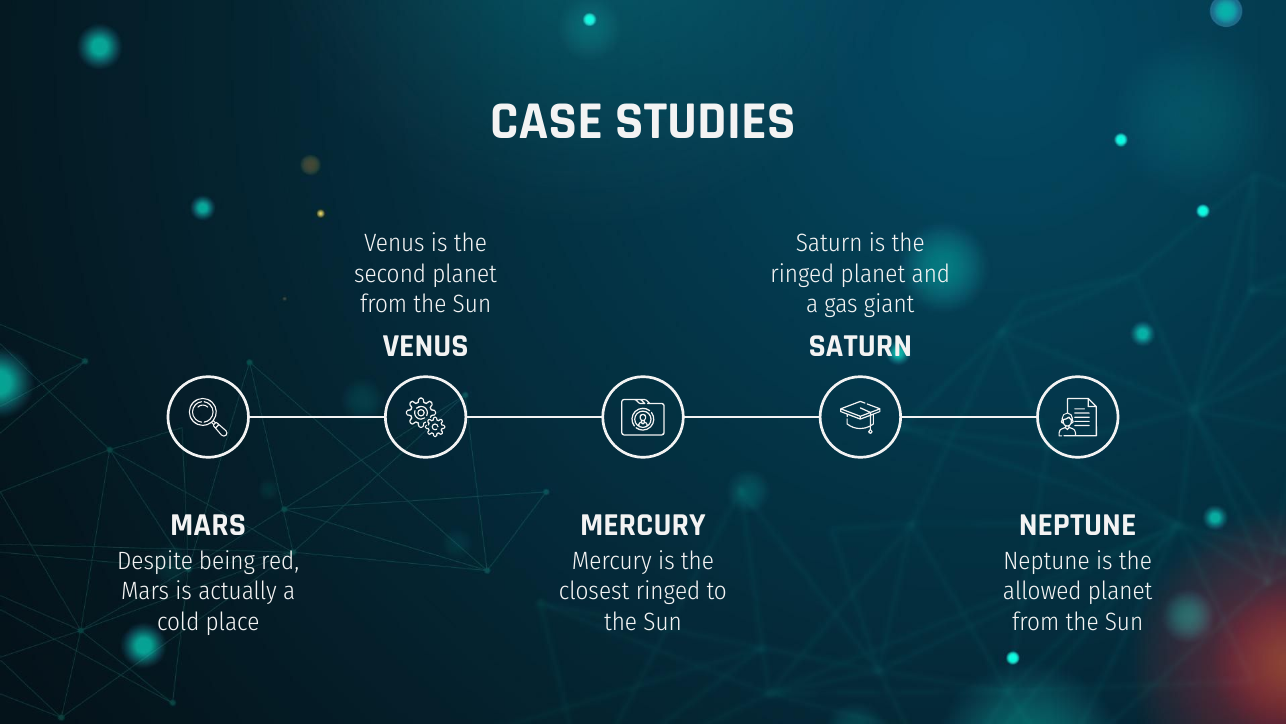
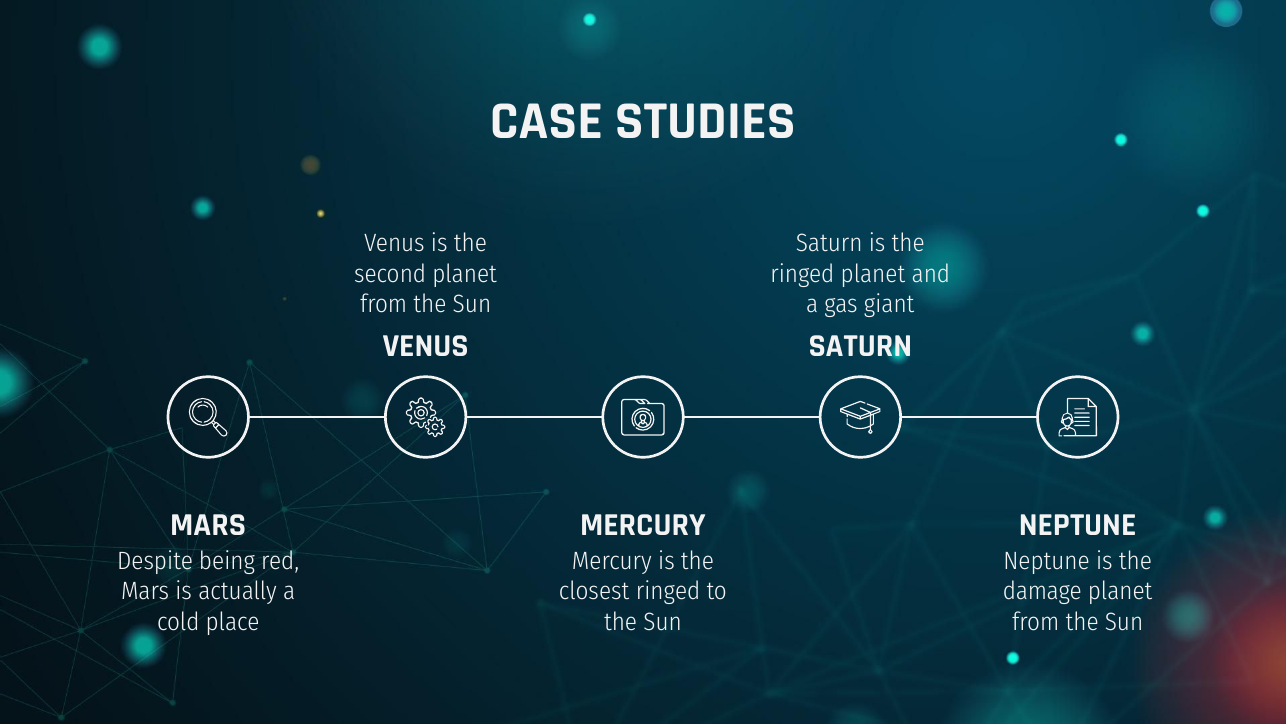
allowed: allowed -> damage
